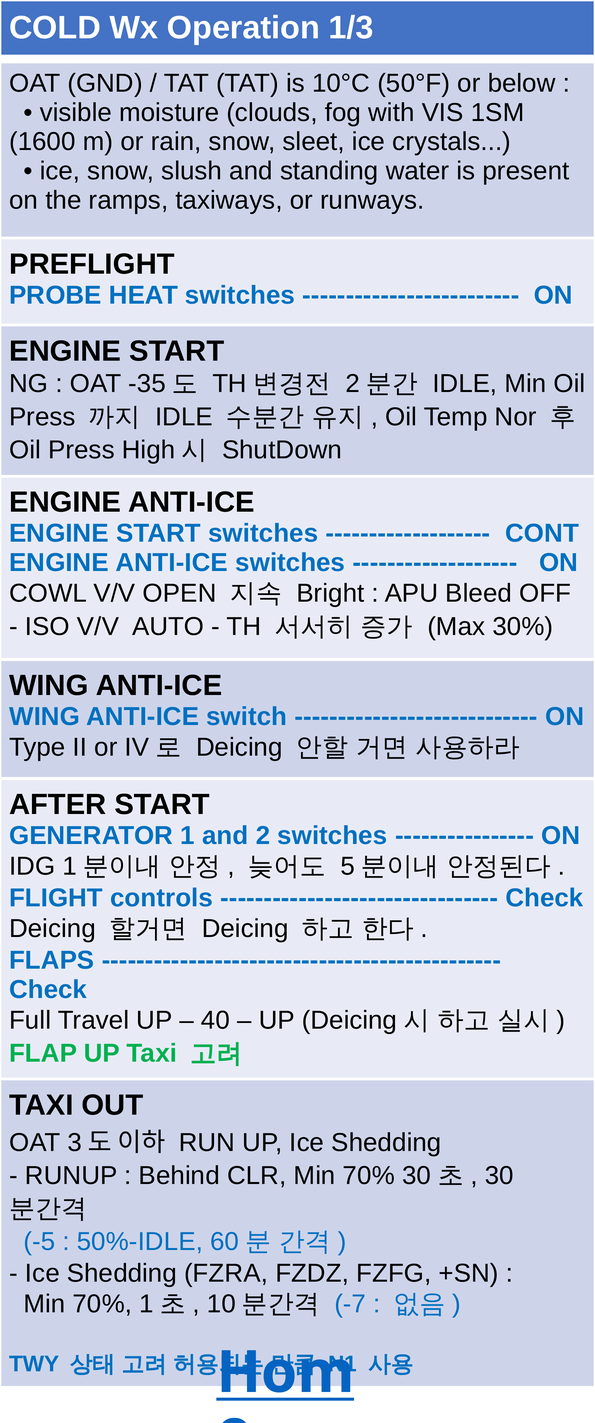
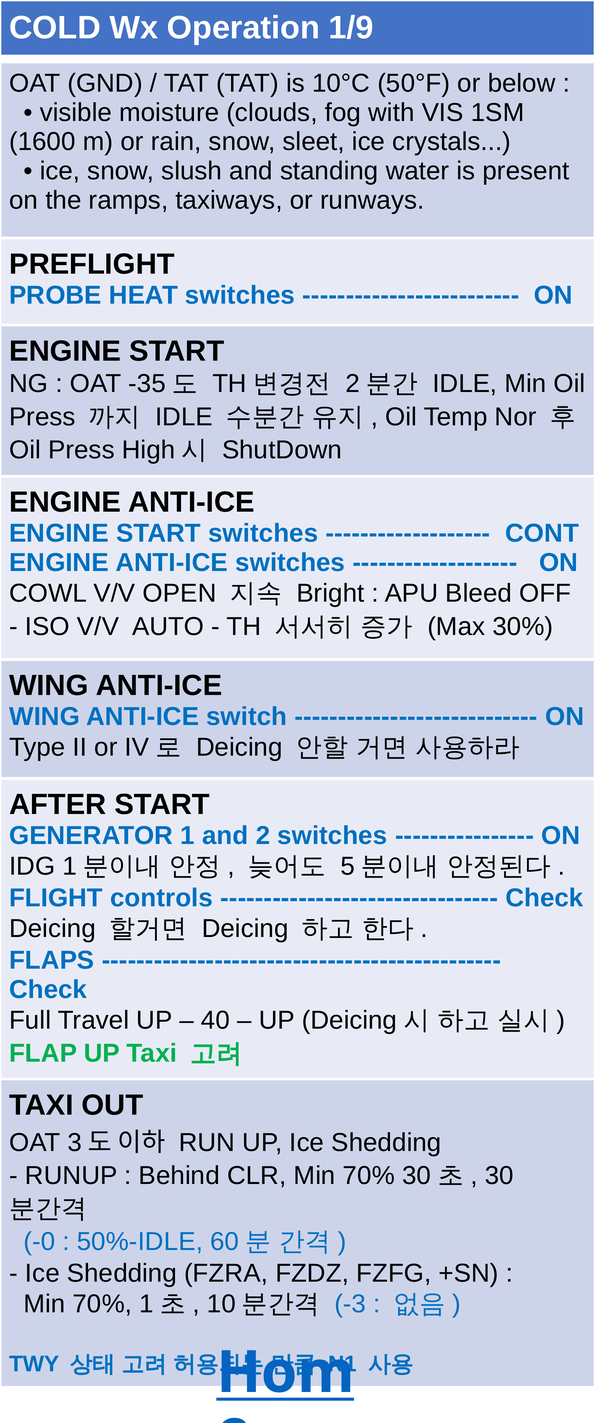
1/3: 1/3 -> 1/9
-5: -5 -> -0
-7: -7 -> -3
